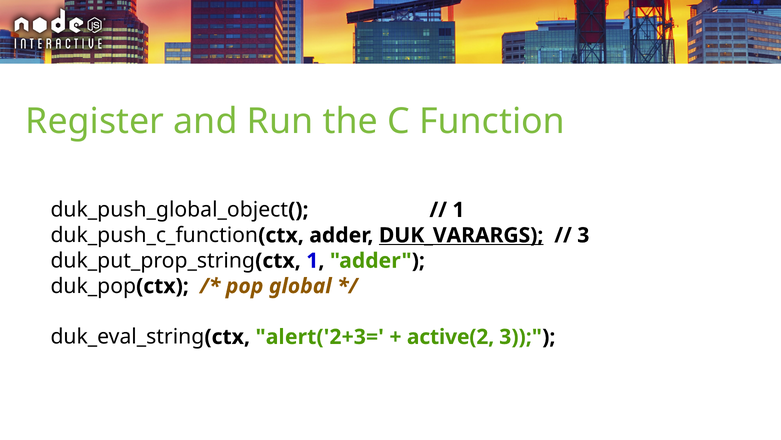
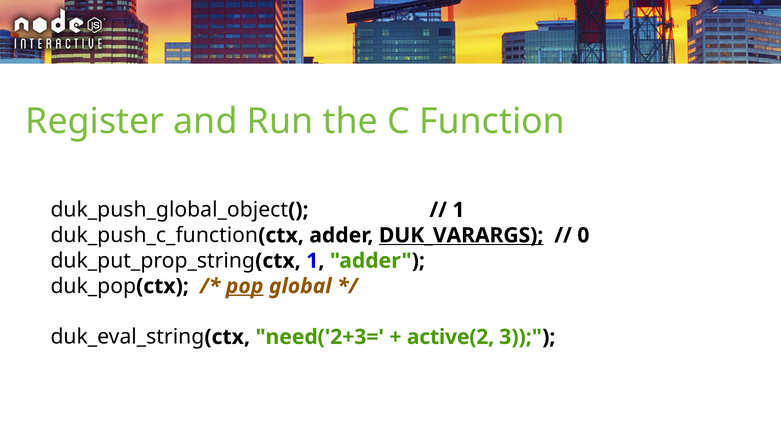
3 at (583, 235): 3 -> 0
pop underline: none -> present
alert('2+3=: alert('2+3= -> need('2+3=
